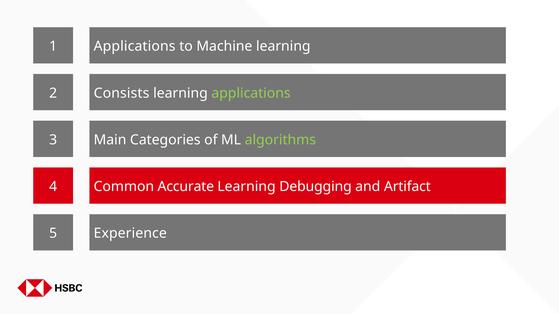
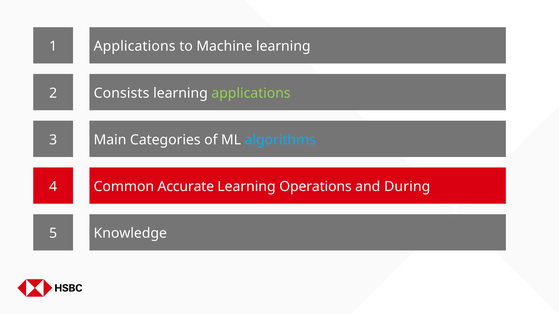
algorithms colour: light green -> light blue
Debugging: Debugging -> Operations
Artifact: Artifact -> During
Experience: Experience -> Knowledge
